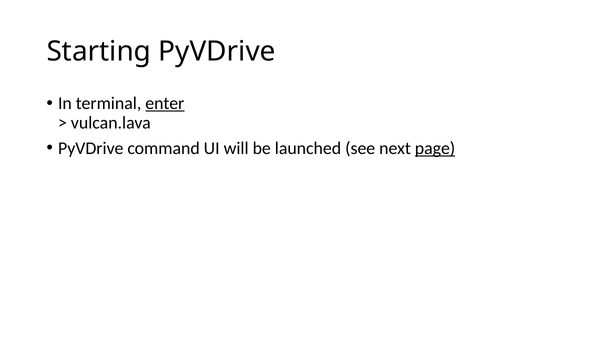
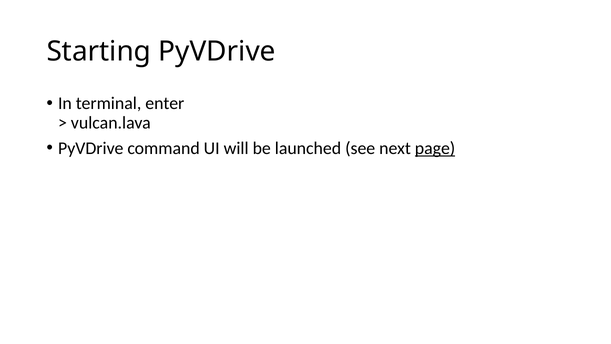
enter underline: present -> none
